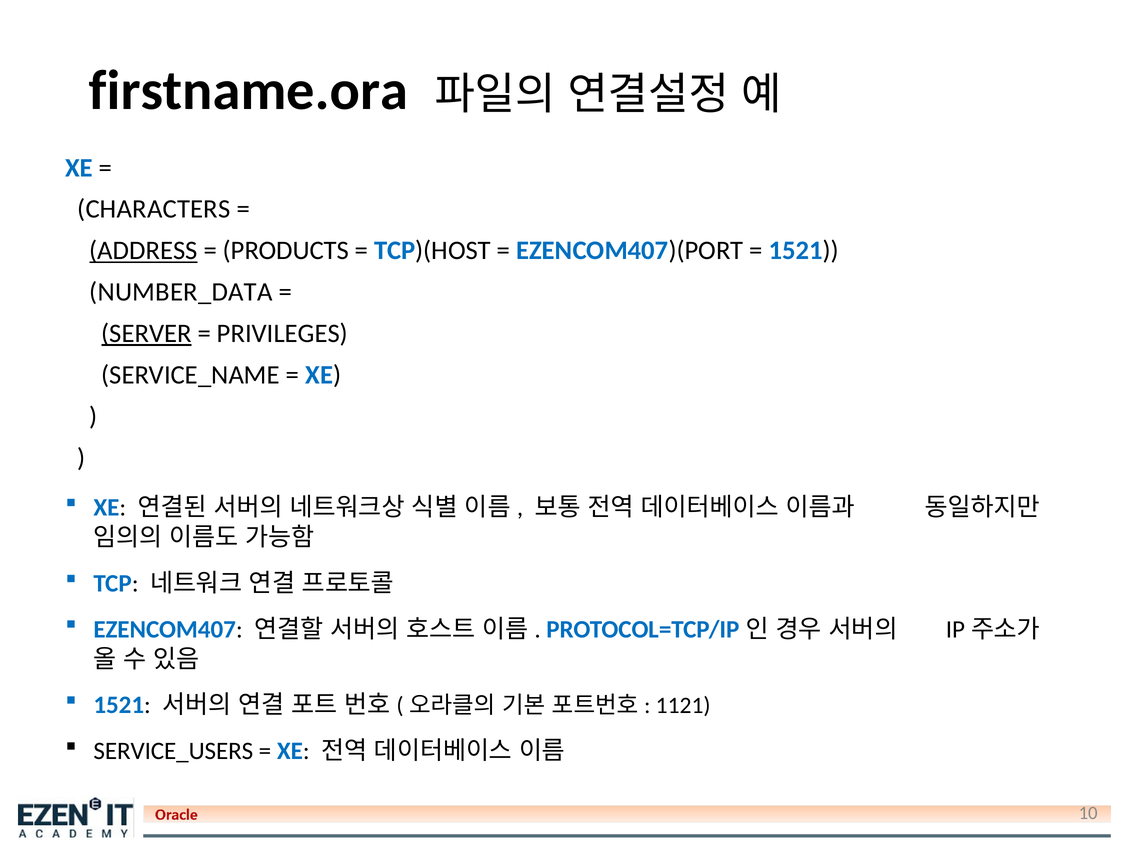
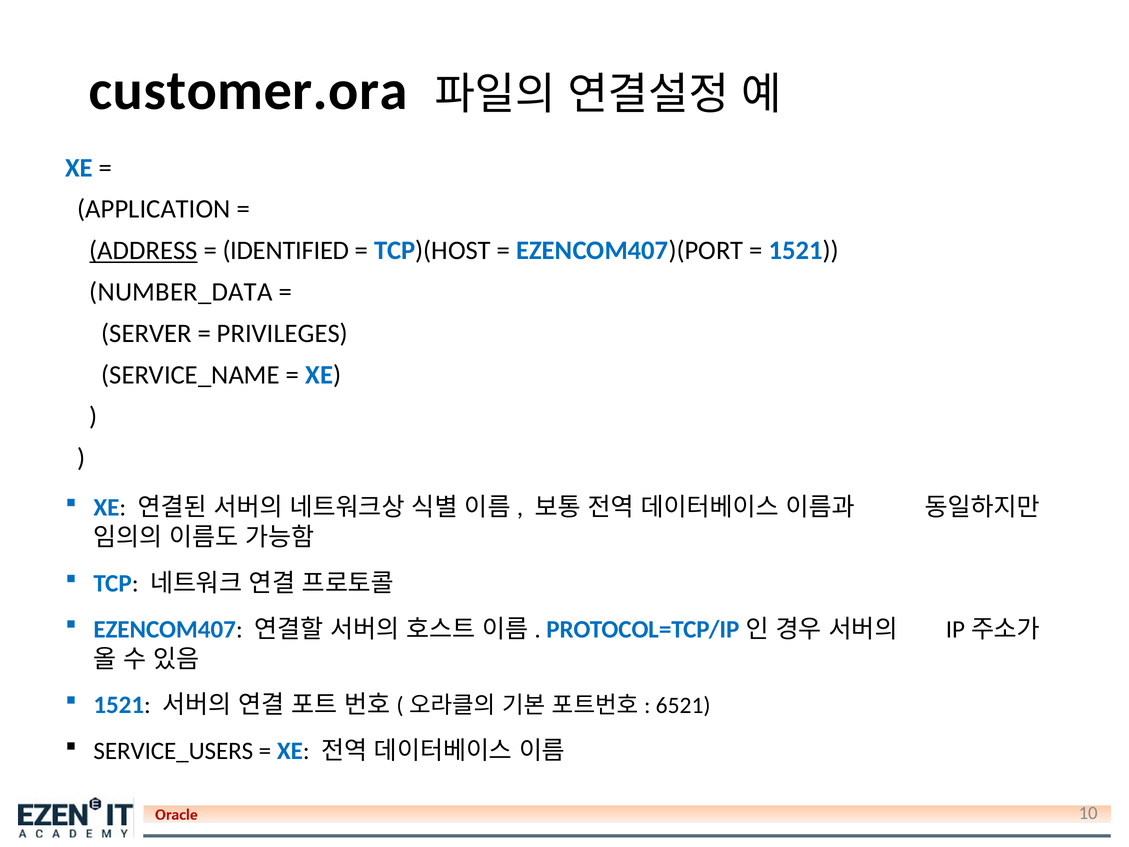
firstname.ora: firstname.ora -> customer.ora
CHARACTERS: CHARACTERS -> APPLICATION
PRODUCTS: PRODUCTS -> IDENTIFIED
SERVER underline: present -> none
1121: 1121 -> 6521
